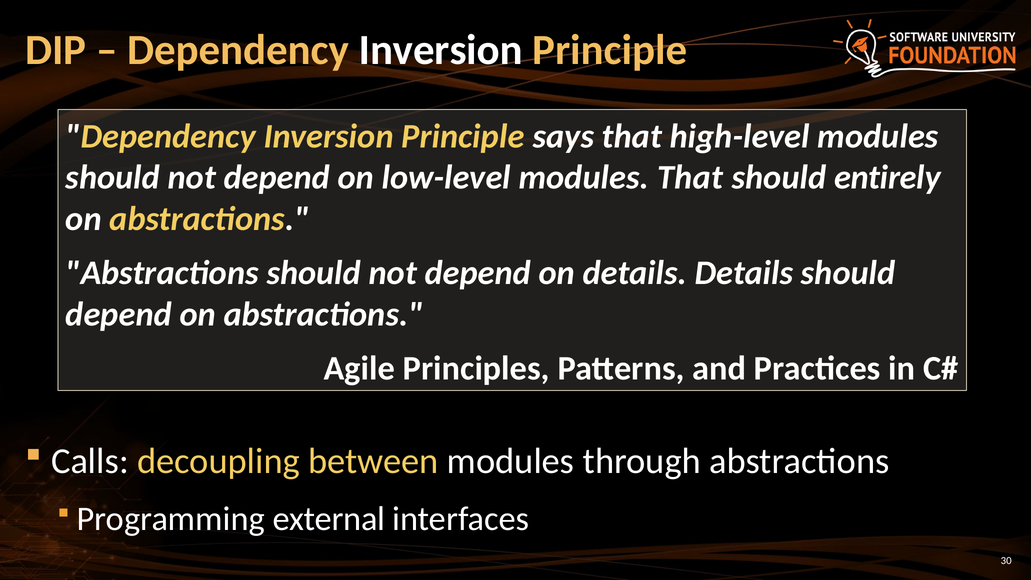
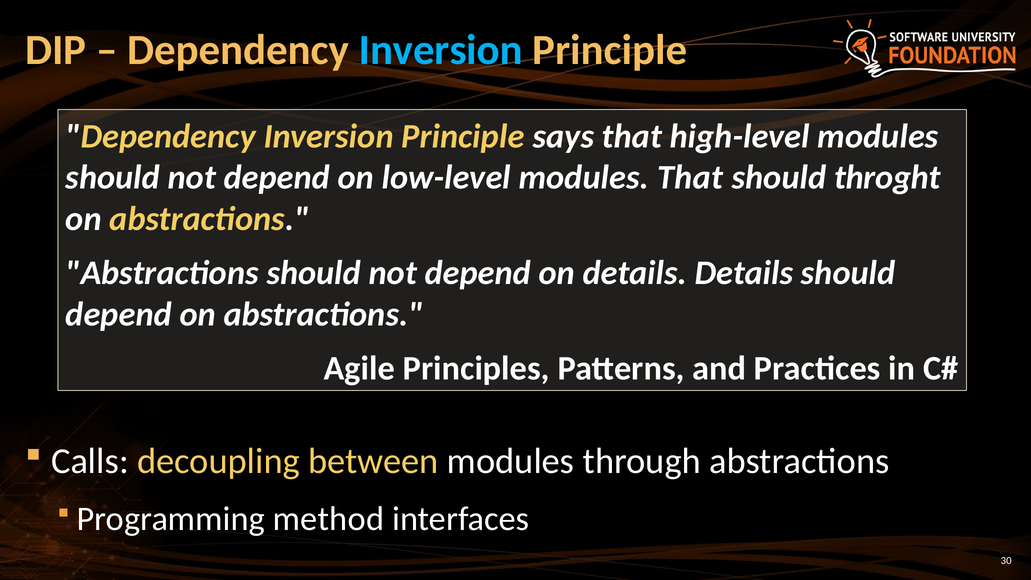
Inversion at (441, 50) colour: white -> light blue
entirely: entirely -> throght
external: external -> method
